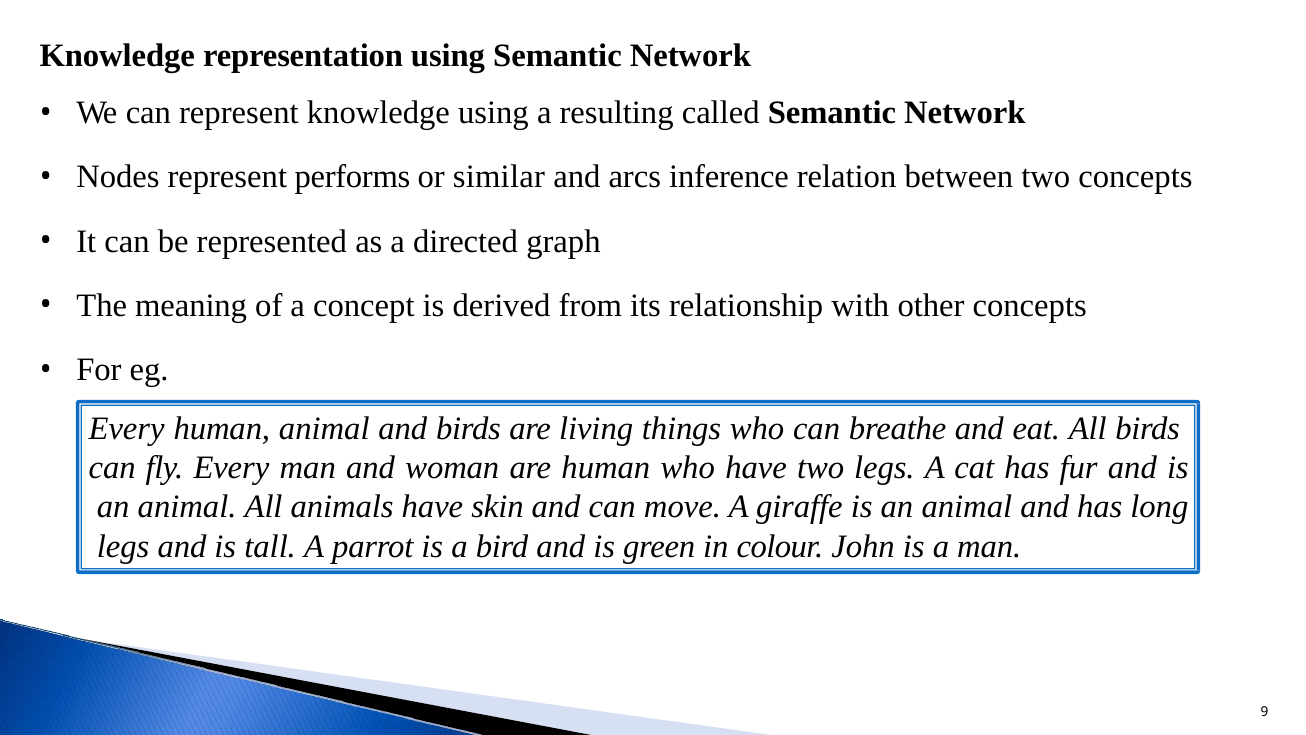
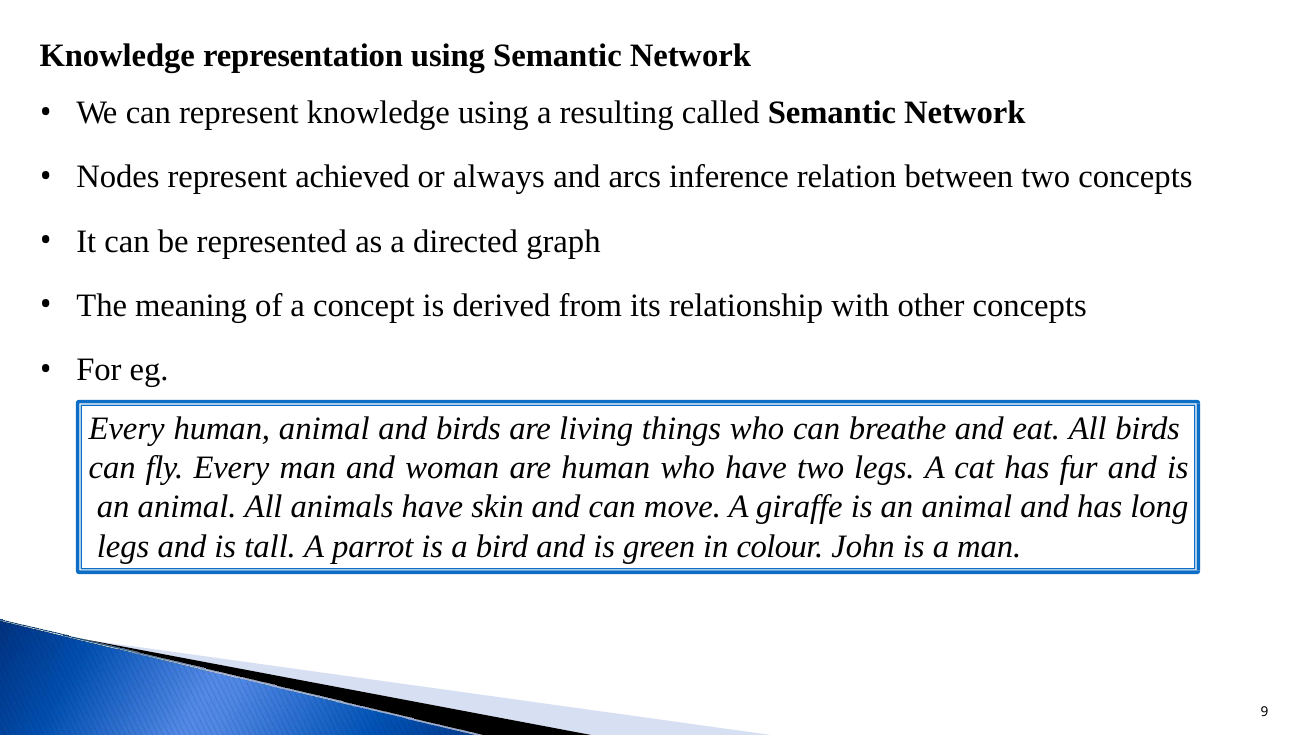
performs: performs -> achieved
similar: similar -> always
